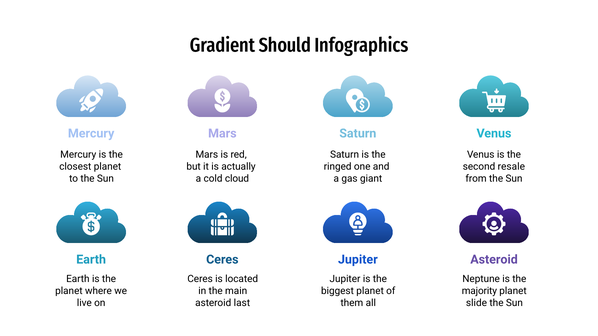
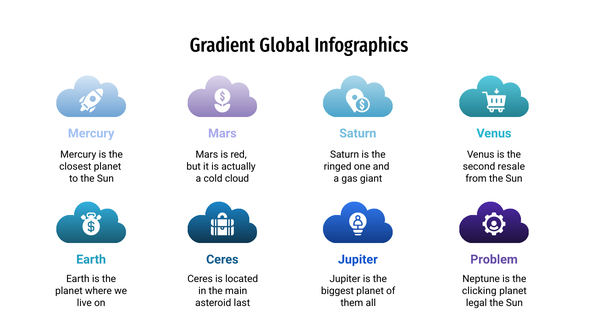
Should: Should -> Global
Jupiter Asteroid: Asteroid -> Problem
majority: majority -> clicking
slide: slide -> legal
